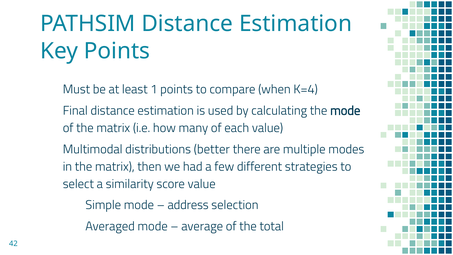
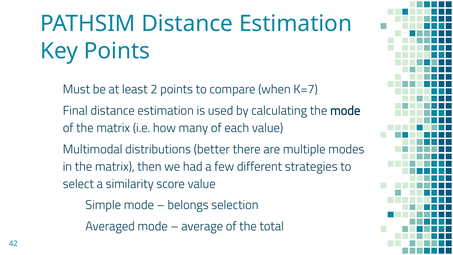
1: 1 -> 2
K=4: K=4 -> K=7
address: address -> belongs
